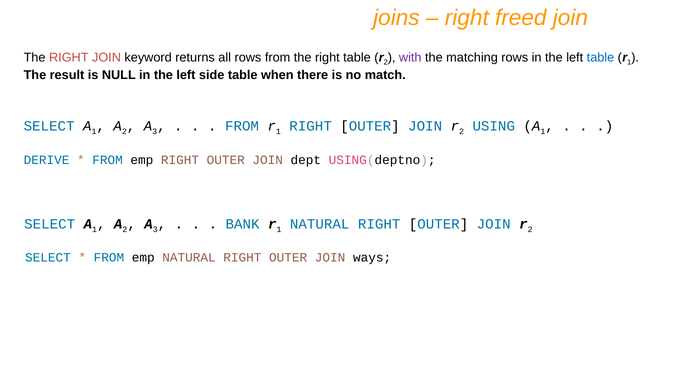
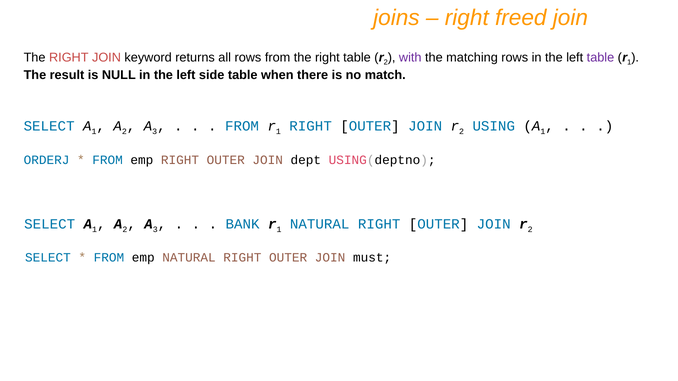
table at (600, 58) colour: blue -> purple
DERIVE: DERIVE -> ORDERJ
ways: ways -> must
